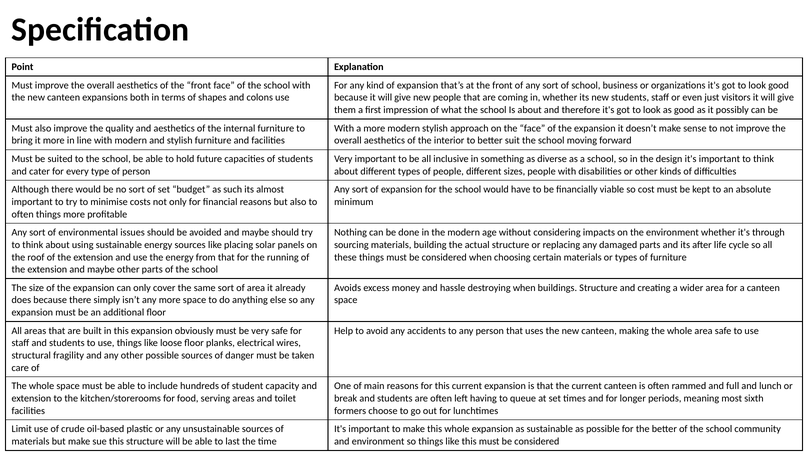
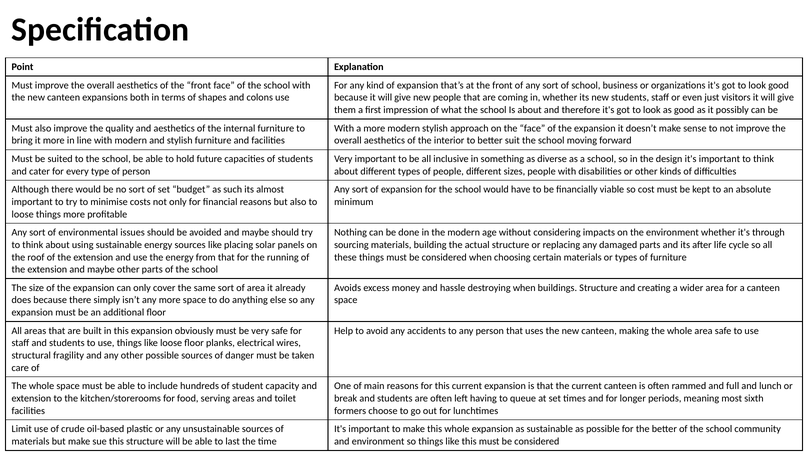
often at (23, 214): often -> loose
